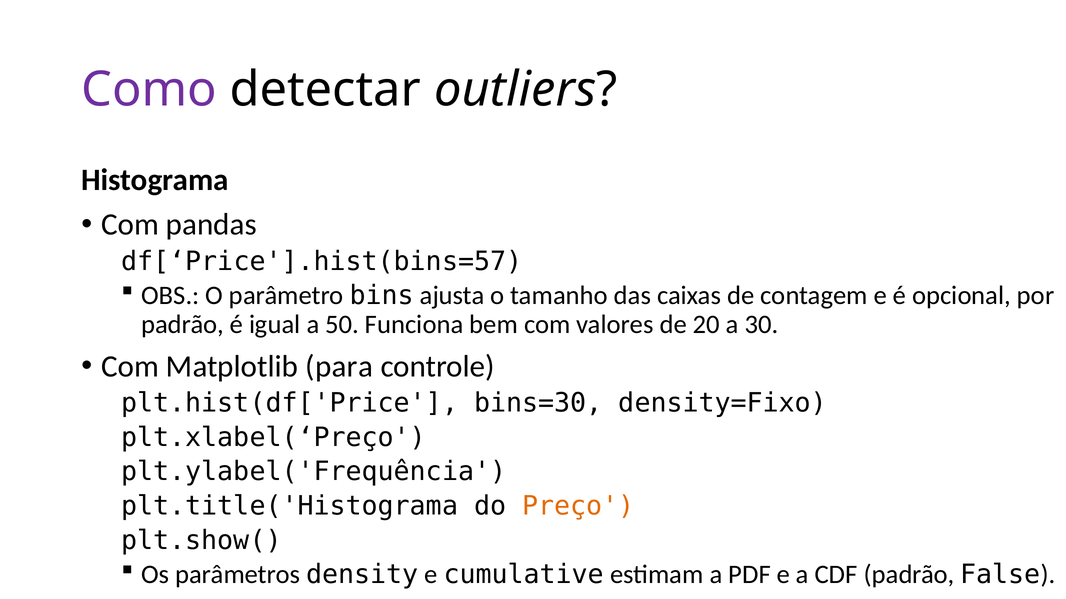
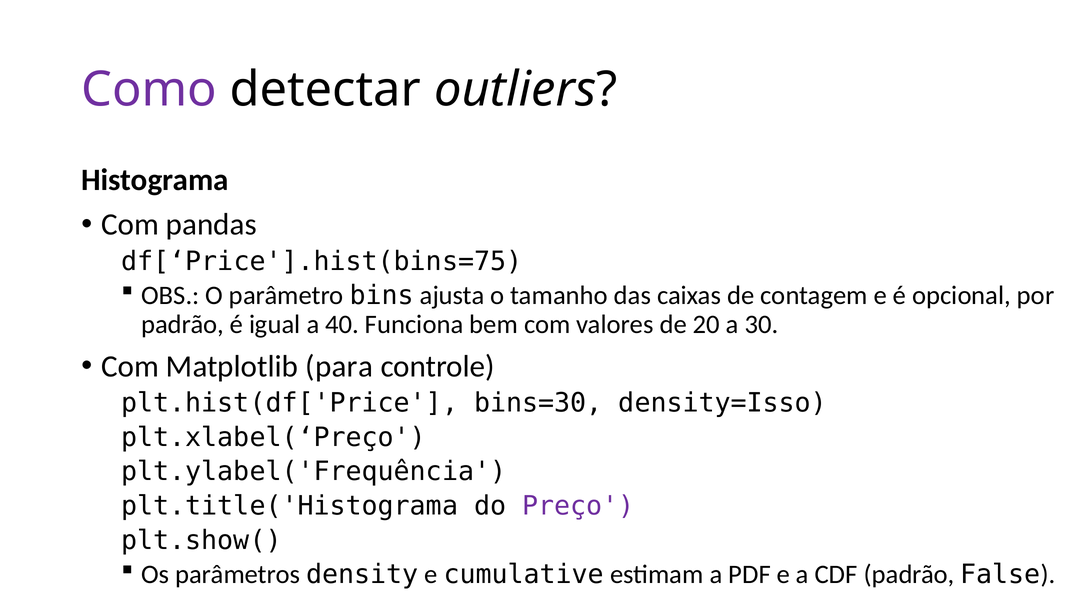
df[‘Price'].hist(bins=57: df[‘Price'].hist(bins=57 -> df[‘Price'].hist(bins=75
50: 50 -> 40
density=Fixo: density=Fixo -> density=Isso
Preço colour: orange -> purple
